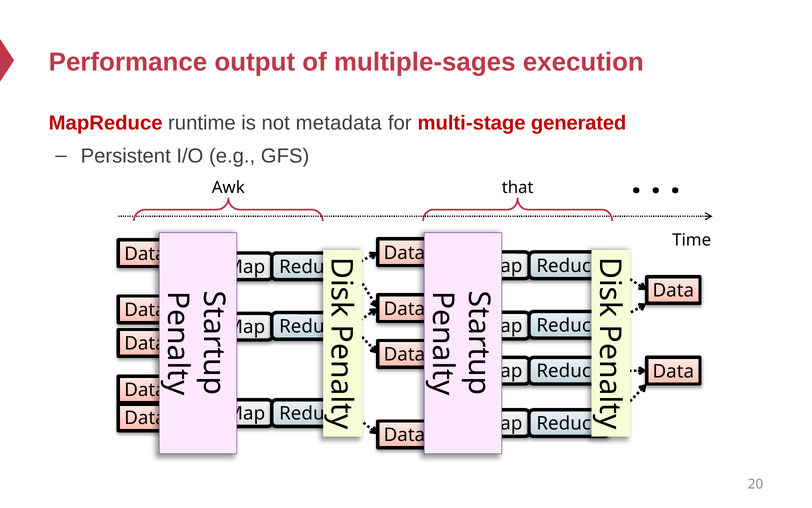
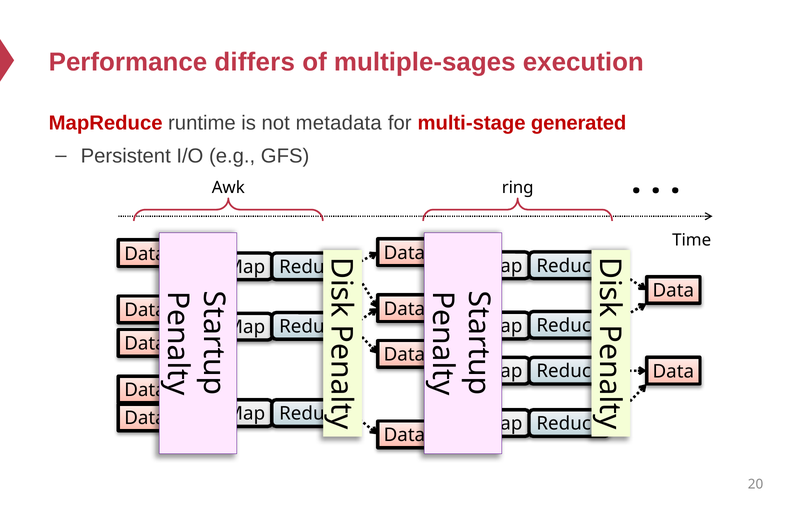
output: output -> differs
that: that -> ring
